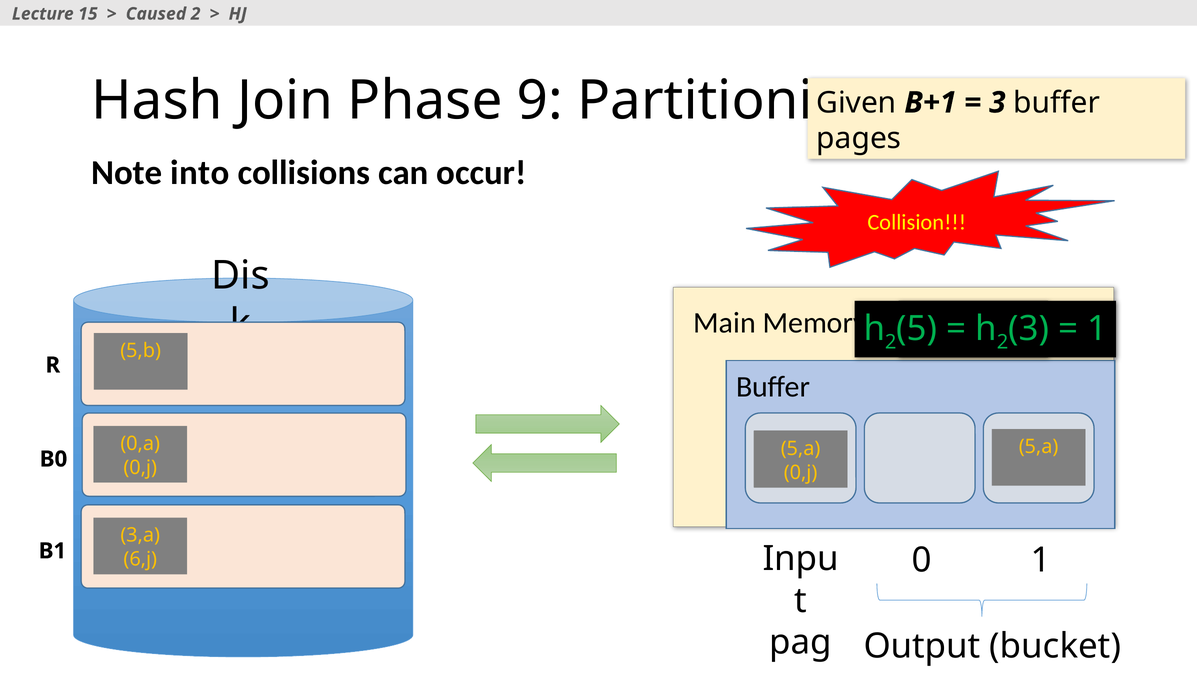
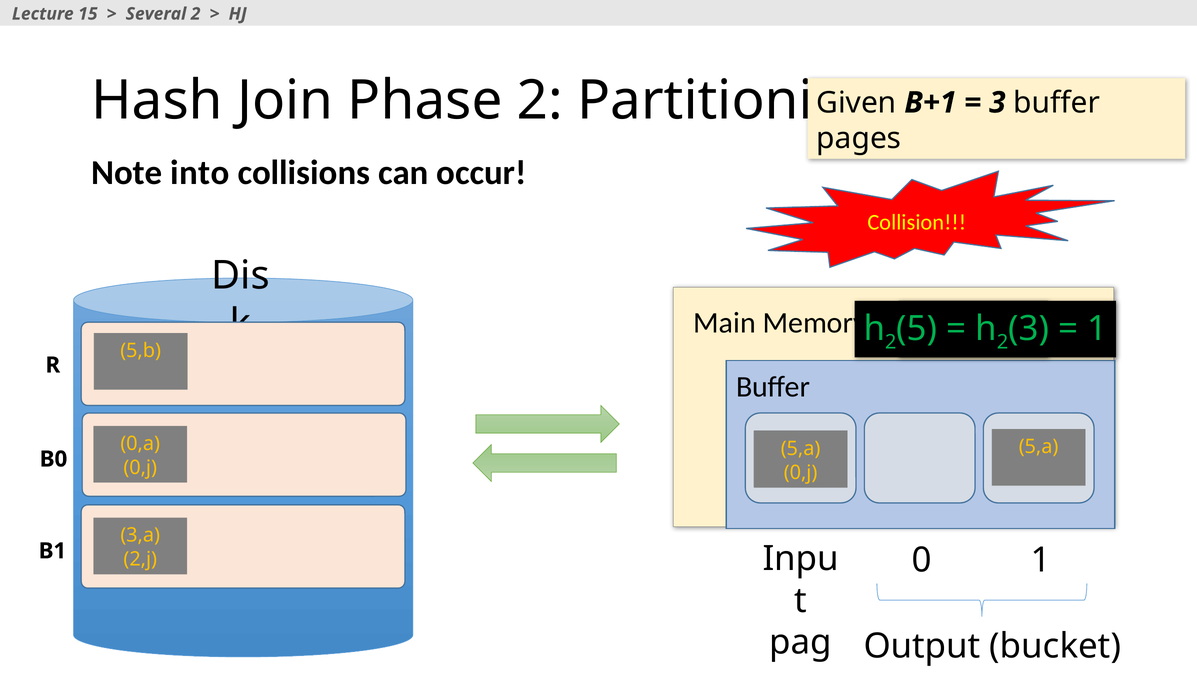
Caused: Caused -> Several
Phase 9: 9 -> 2
6,j: 6,j -> 2,j
